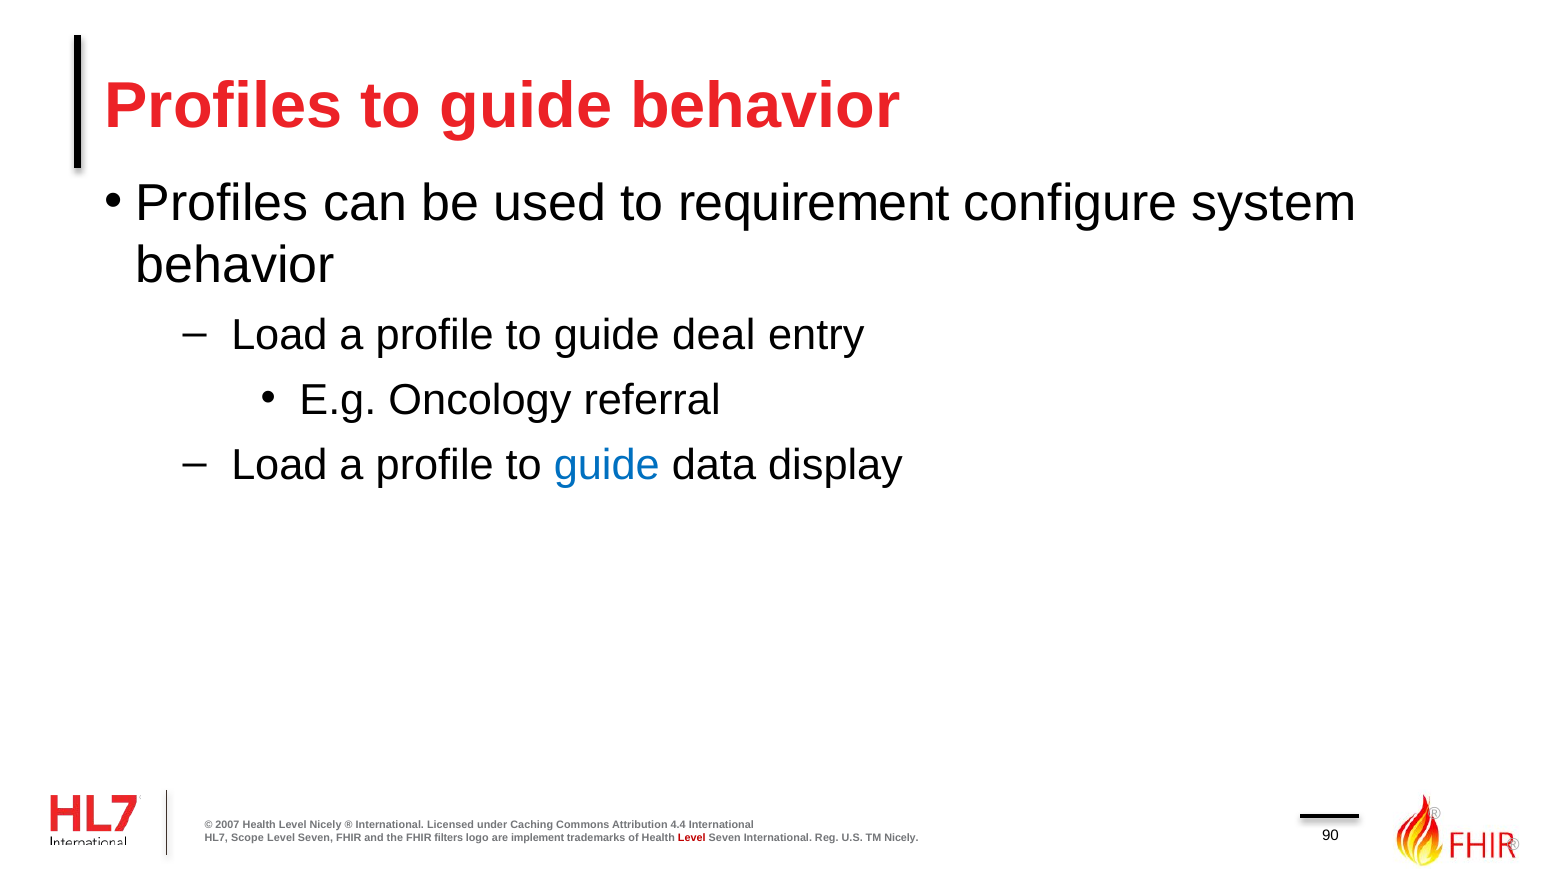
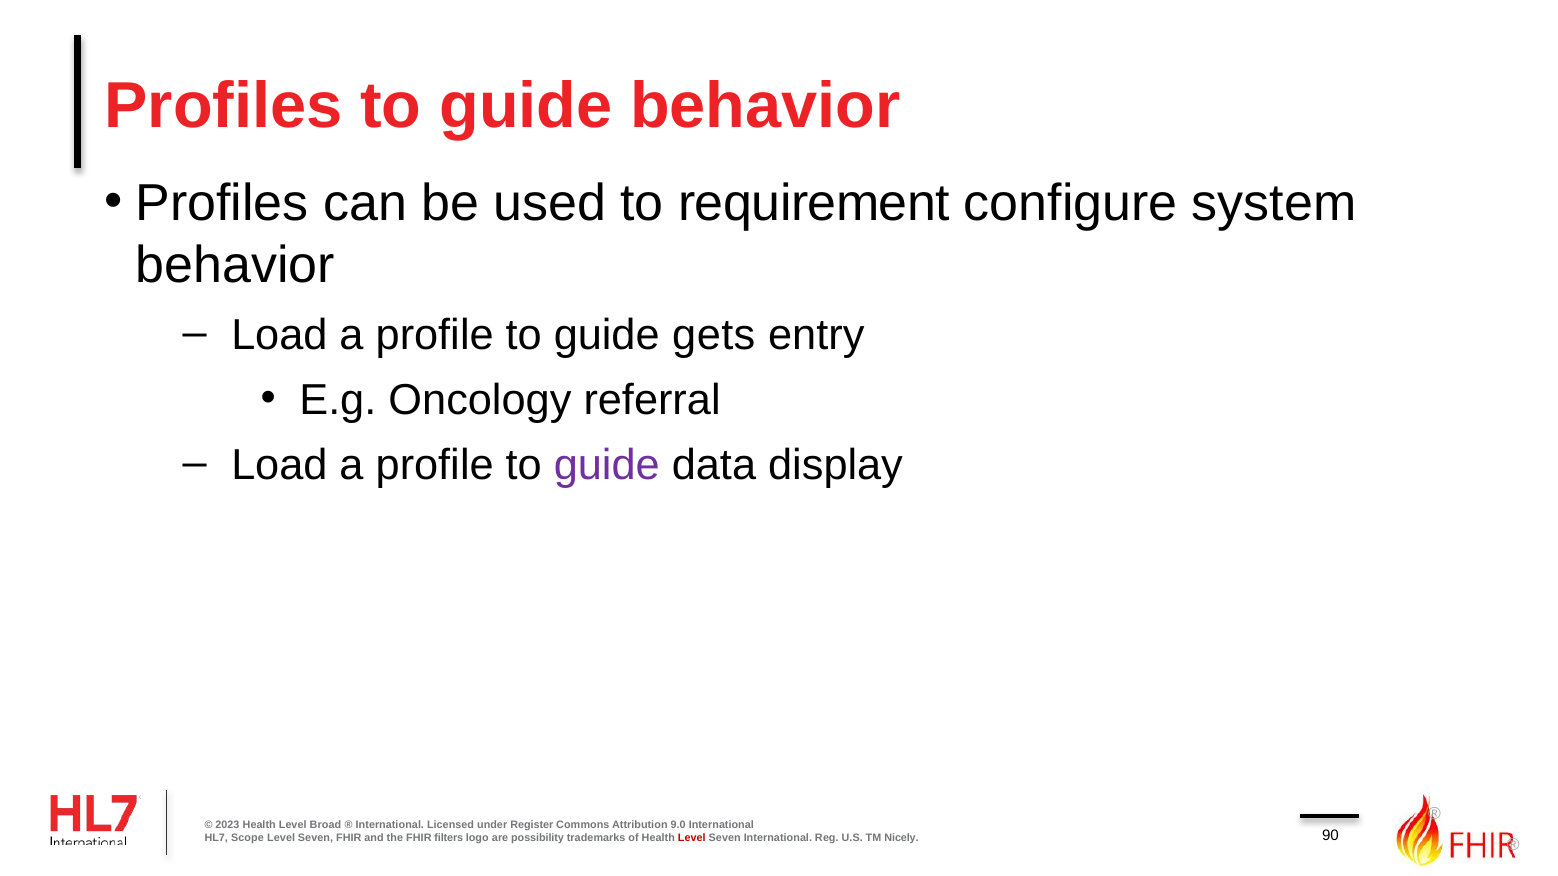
deal: deal -> gets
guide at (607, 465) colour: blue -> purple
2007: 2007 -> 2023
Level Nicely: Nicely -> Broad
Caching: Caching -> Register
4.4: 4.4 -> 9.0
implement: implement -> possibility
